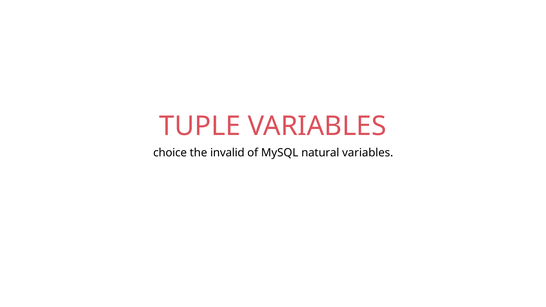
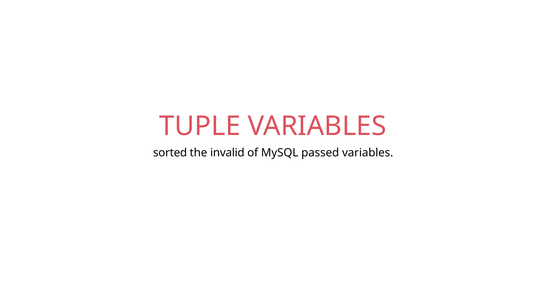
choice: choice -> sorted
natural: natural -> passed
